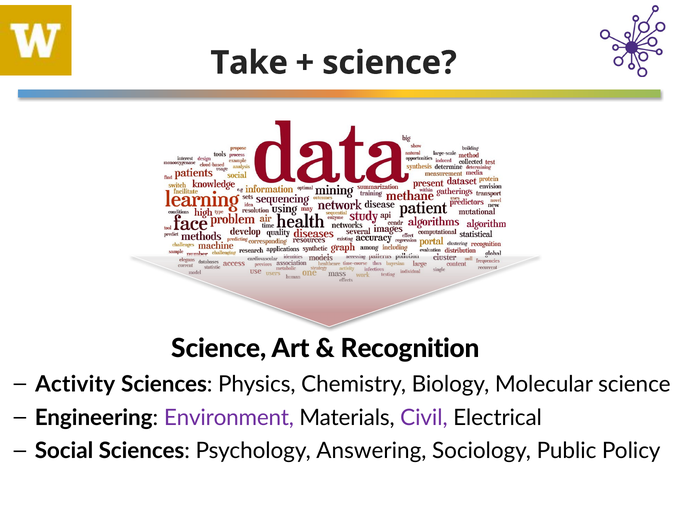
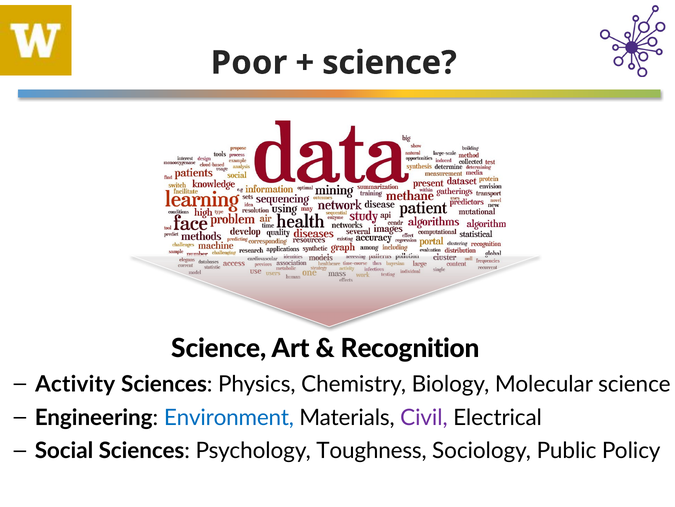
Take: Take -> Poor
Environment colour: purple -> blue
Answering: Answering -> Toughness
